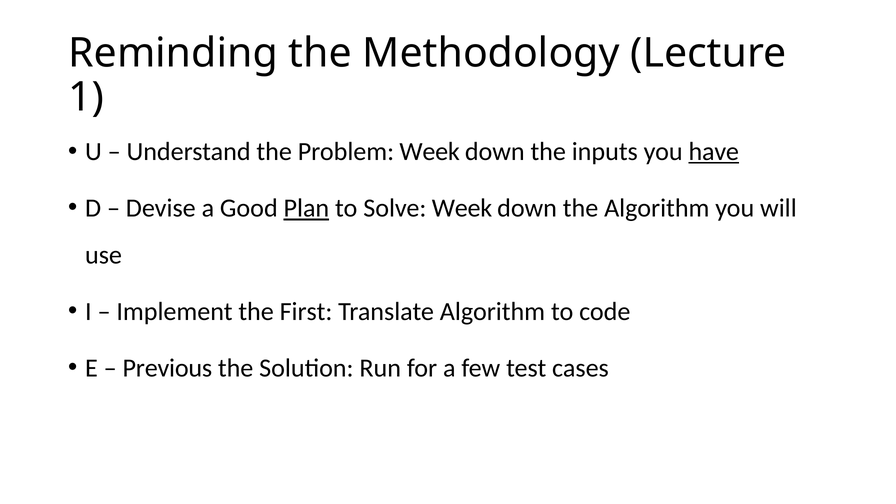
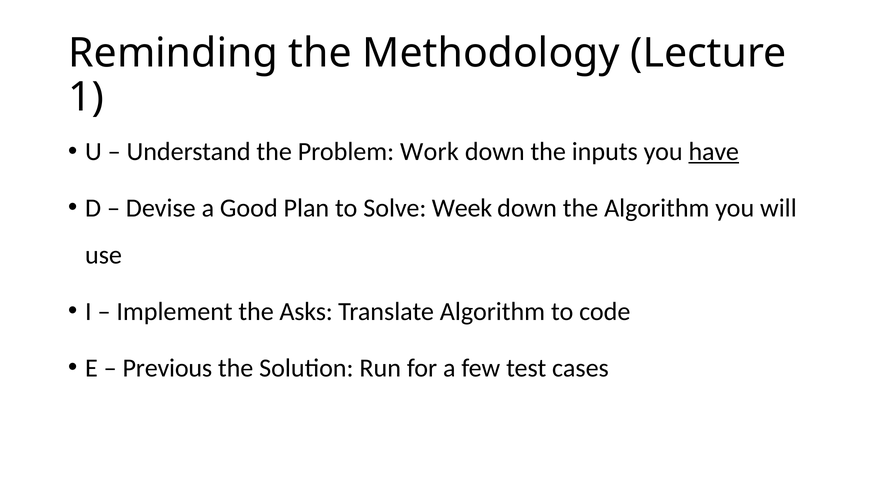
Problem Week: Week -> Work
Plan underline: present -> none
First: First -> Asks
